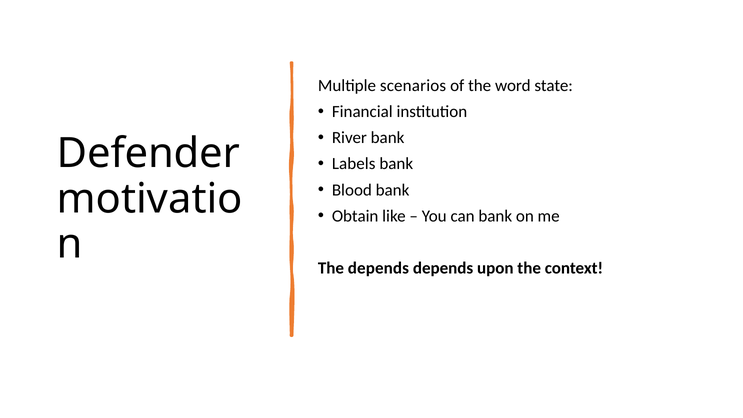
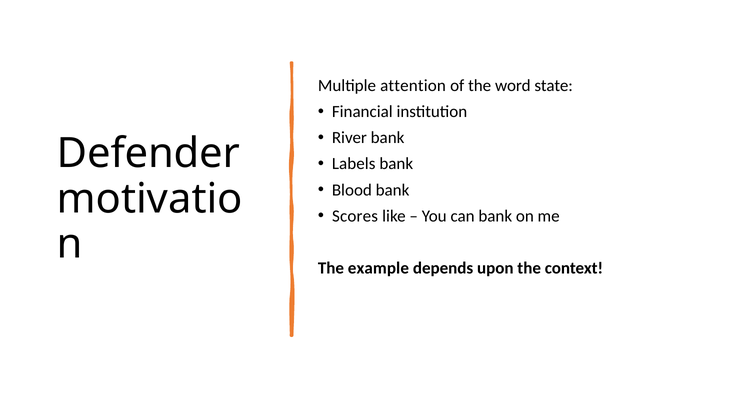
scenarios: scenarios -> attention
Obtain: Obtain -> Scores
The depends: depends -> example
